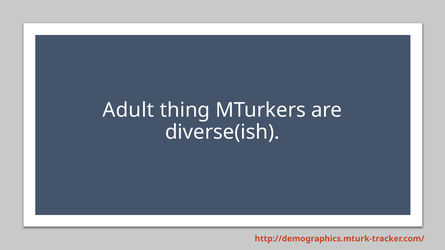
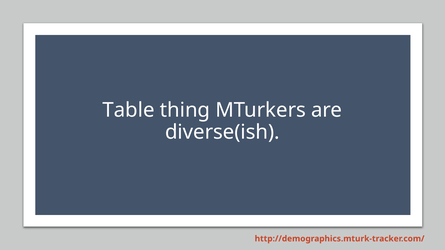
Adult: Adult -> Table
